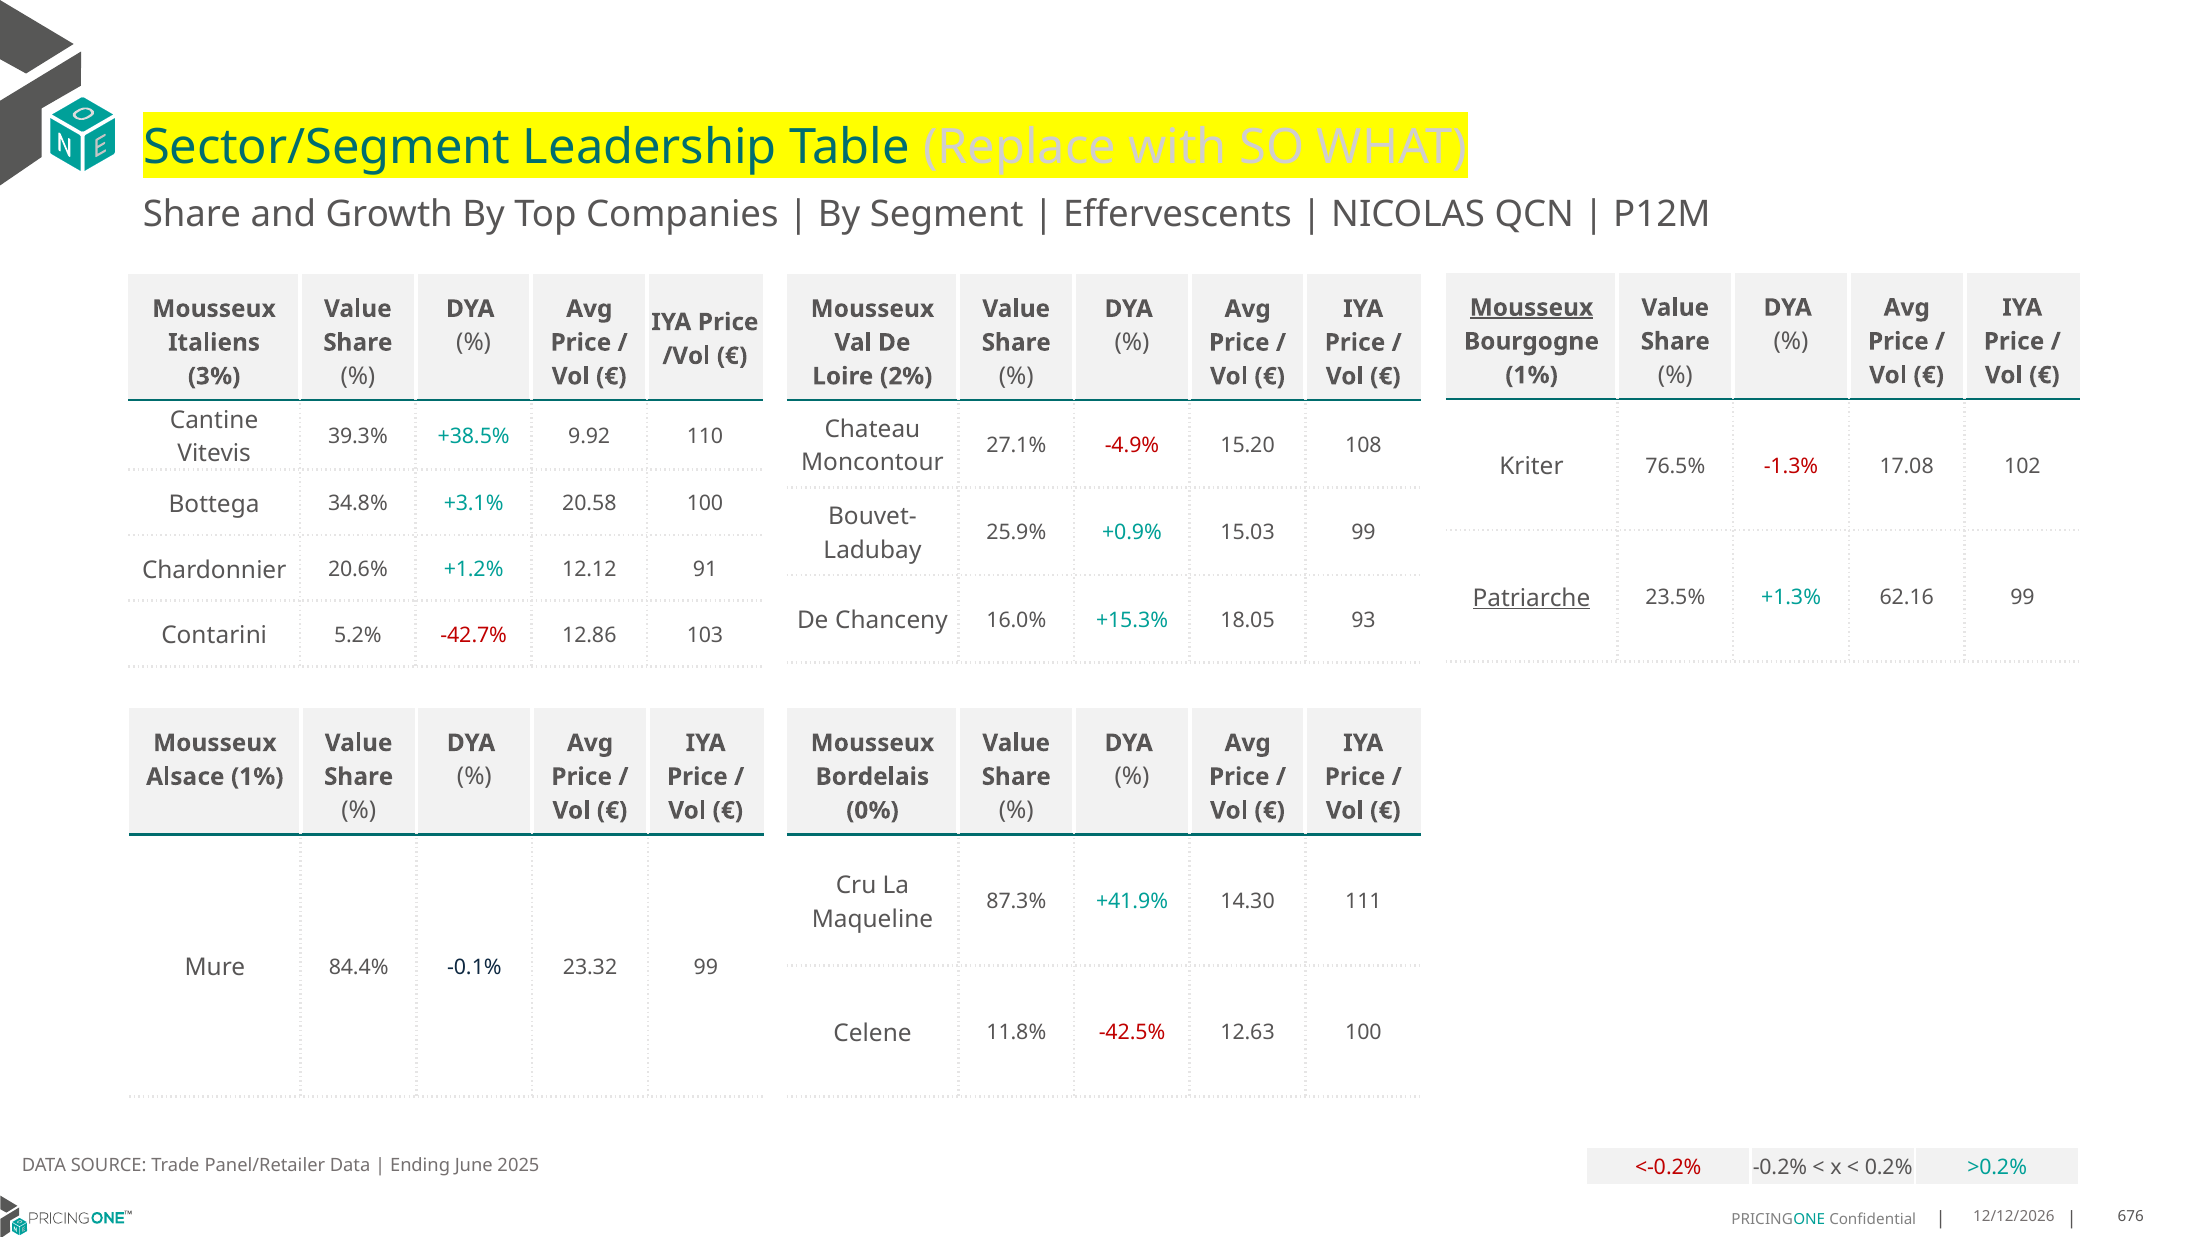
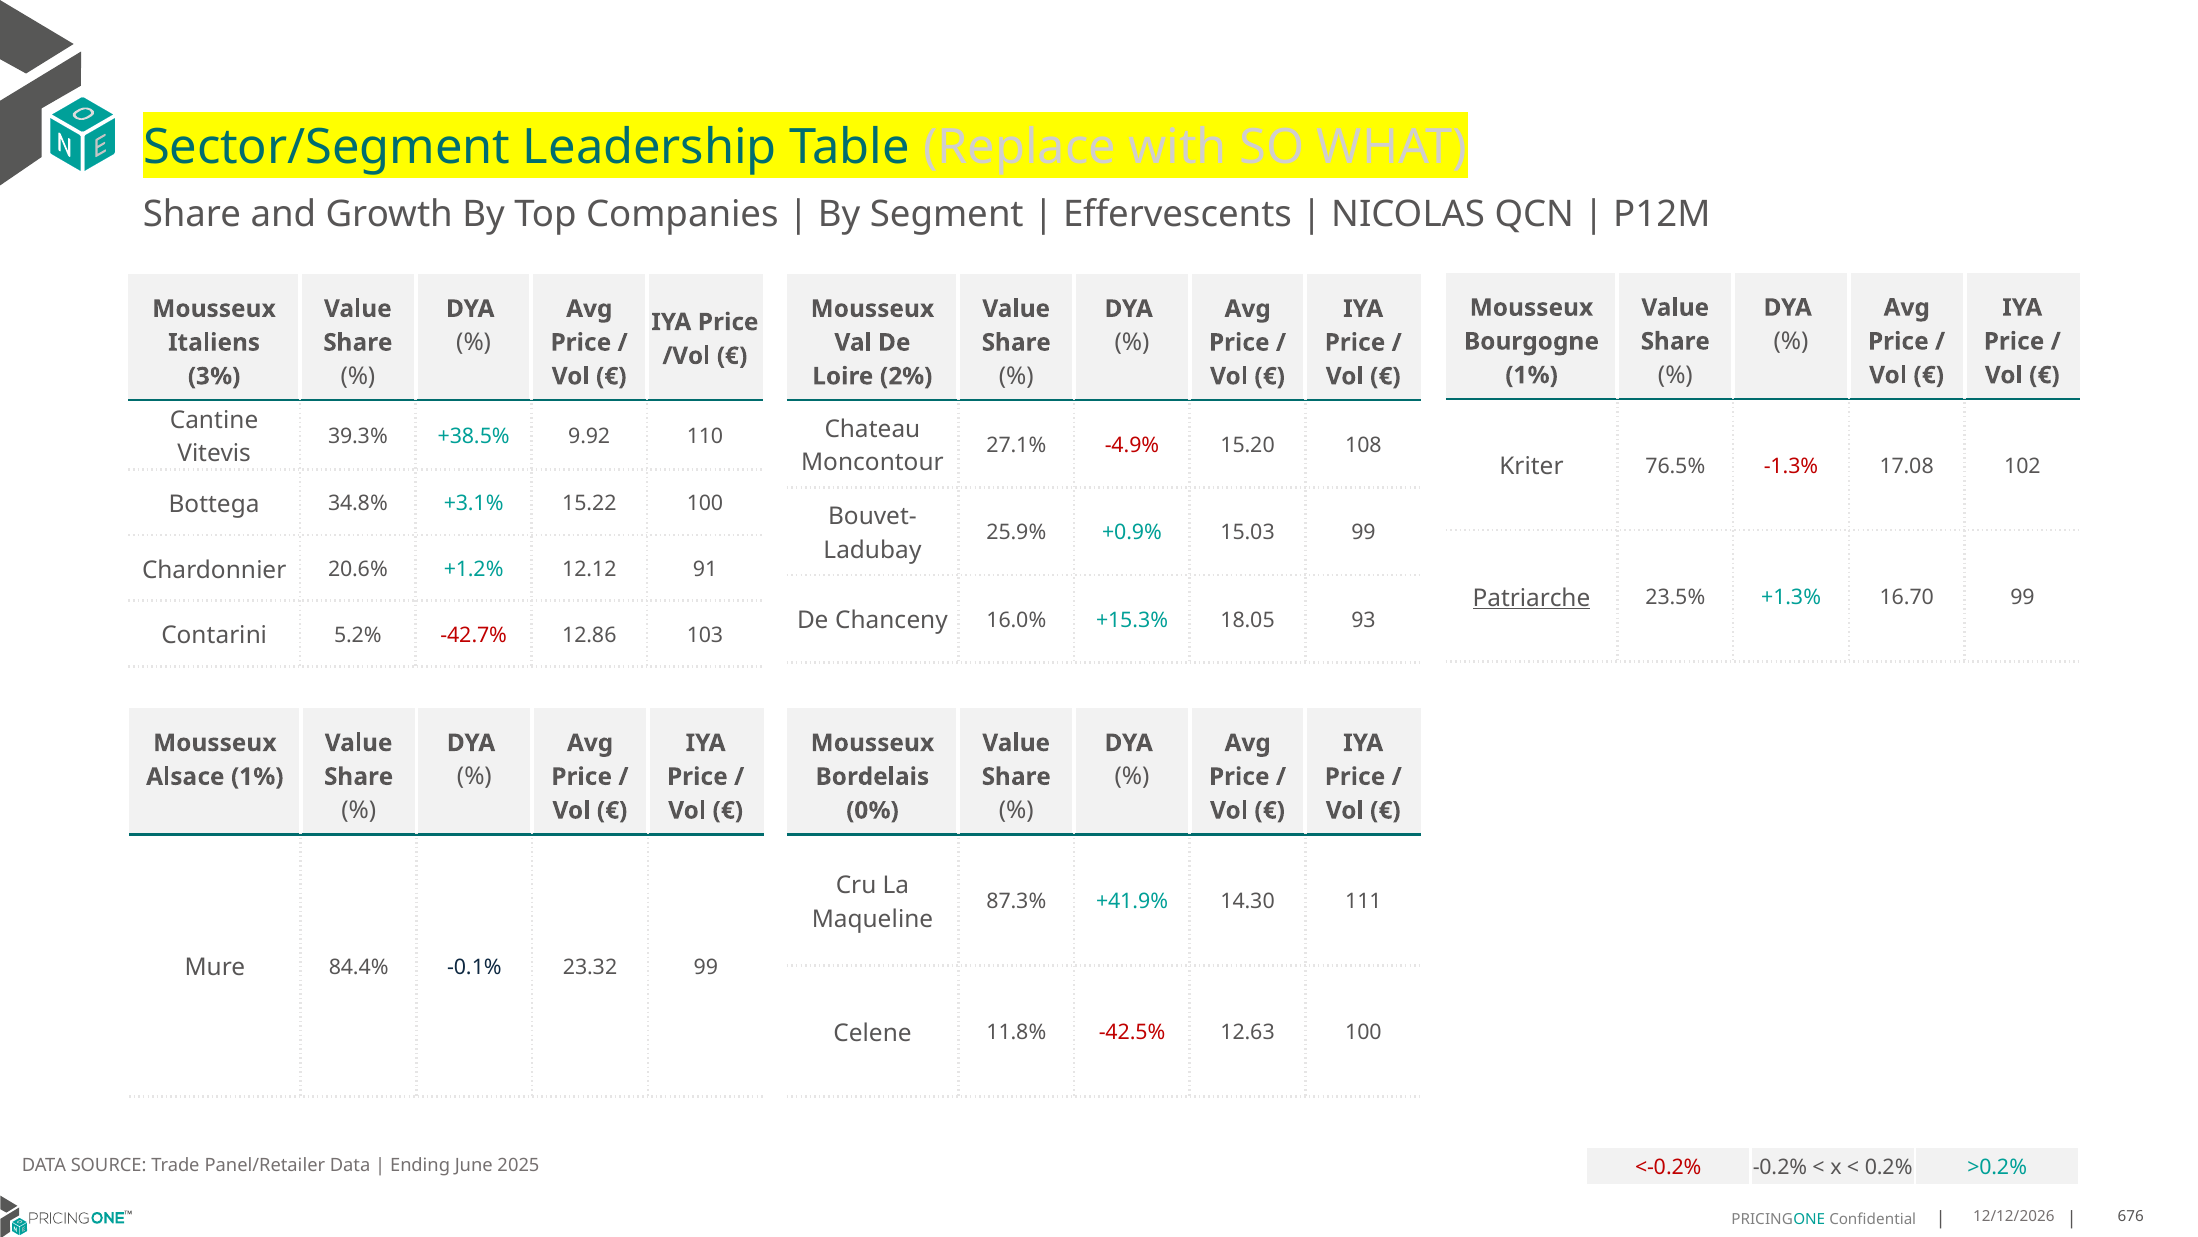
Mousseux at (1531, 308) underline: present -> none
20.58: 20.58 -> 15.22
62.16: 62.16 -> 16.70
